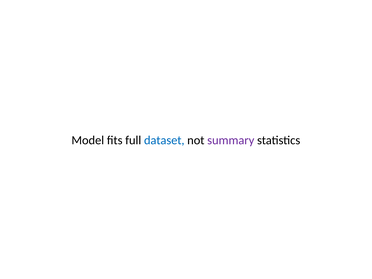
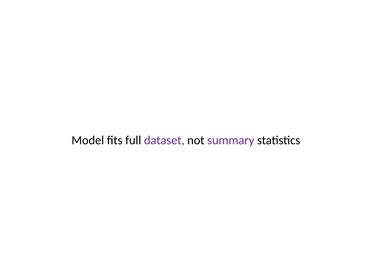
dataset colour: blue -> purple
